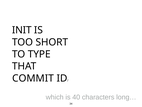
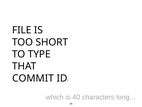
INIT: INIT -> FILE
